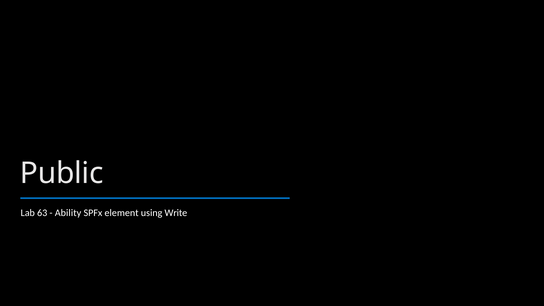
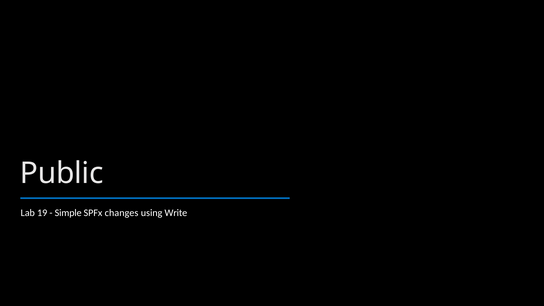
63: 63 -> 19
Ability: Ability -> Simple
element: element -> changes
